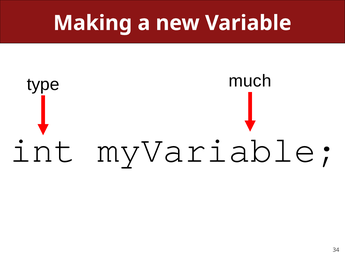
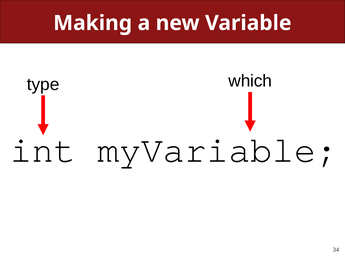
much: much -> which
